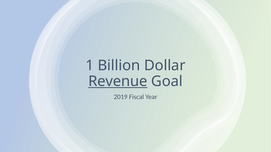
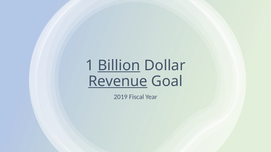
Billion underline: none -> present
